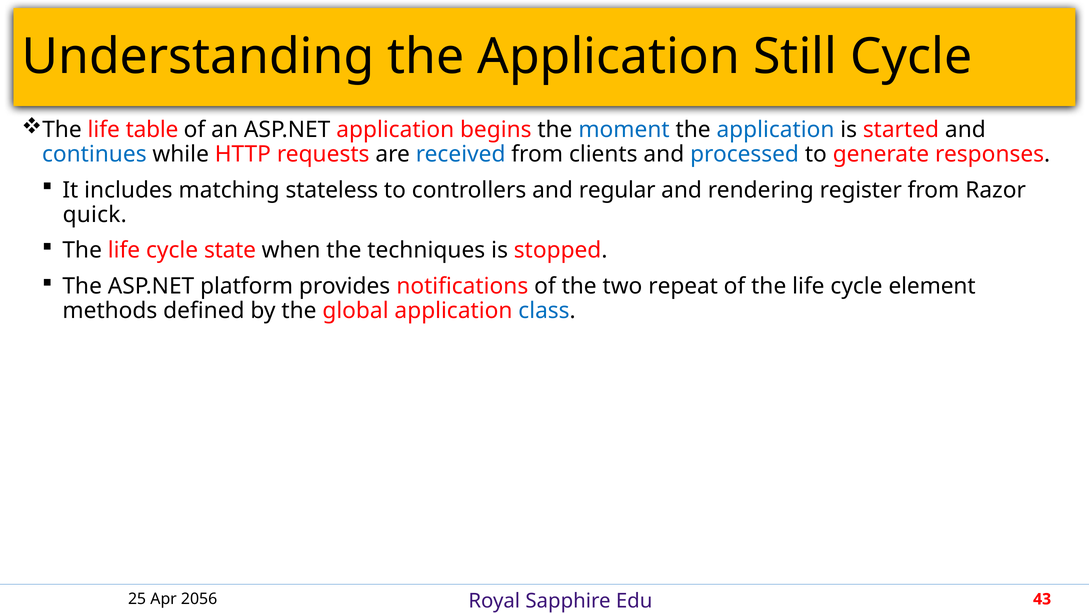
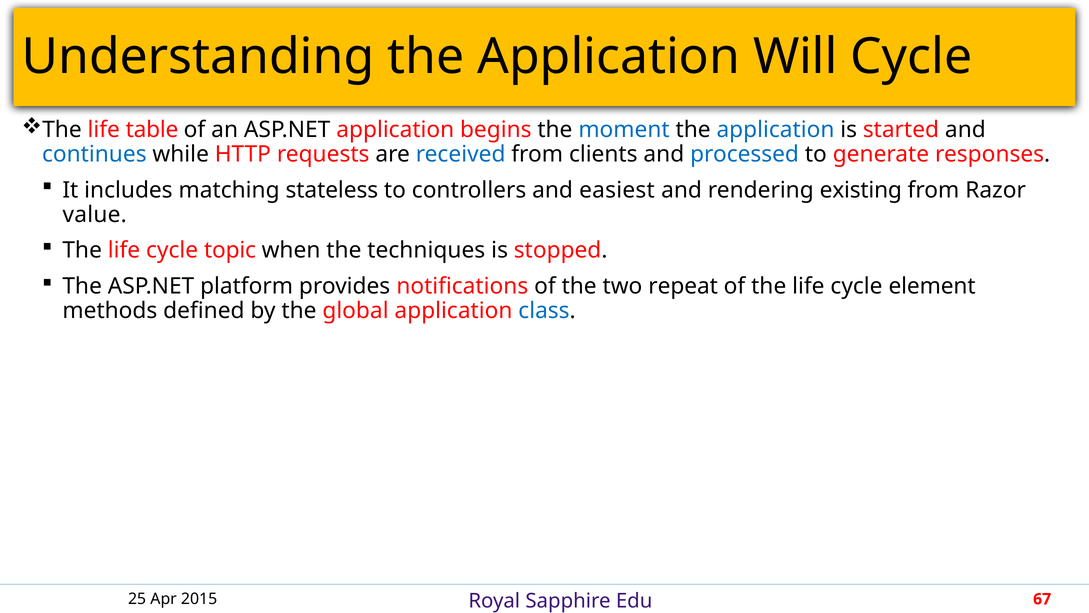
Still: Still -> Will
regular: regular -> easiest
register: register -> existing
quick: quick -> value
state: state -> topic
2056: 2056 -> 2015
43: 43 -> 67
